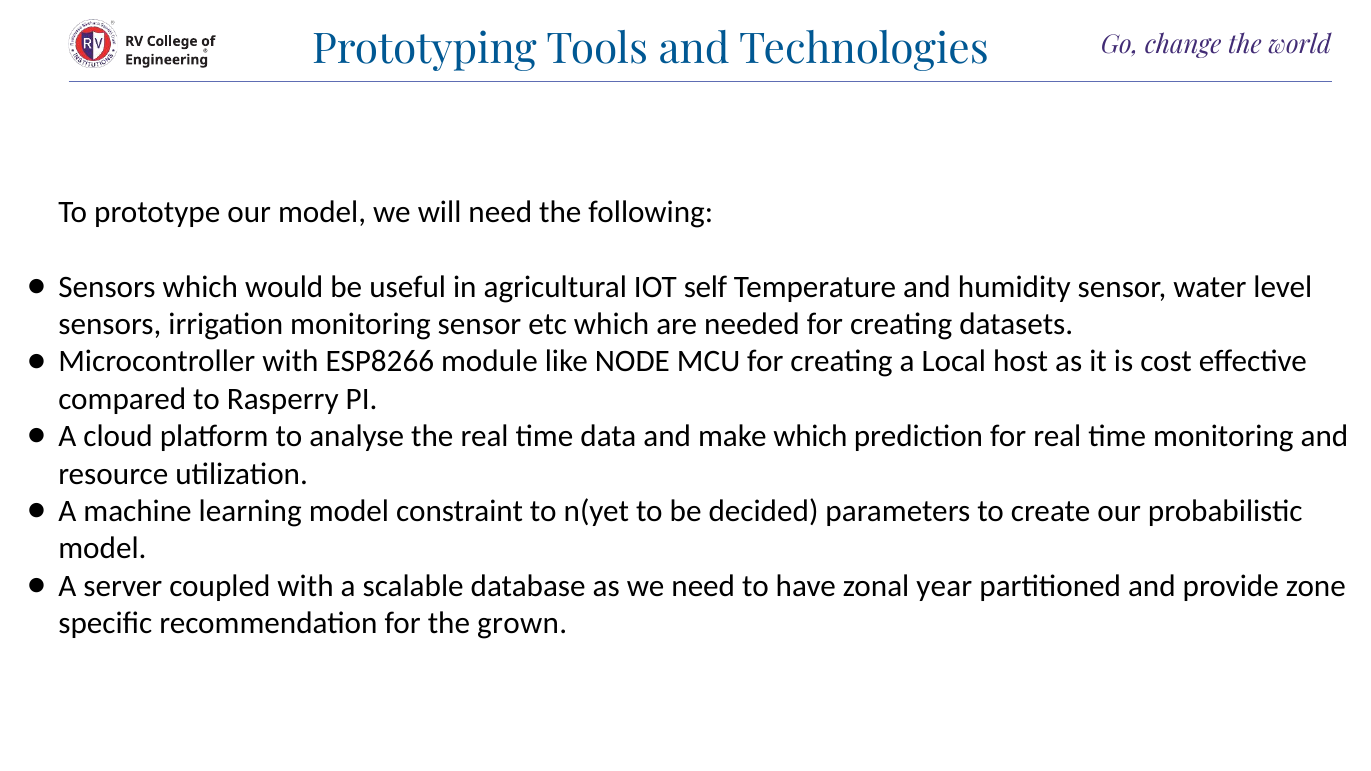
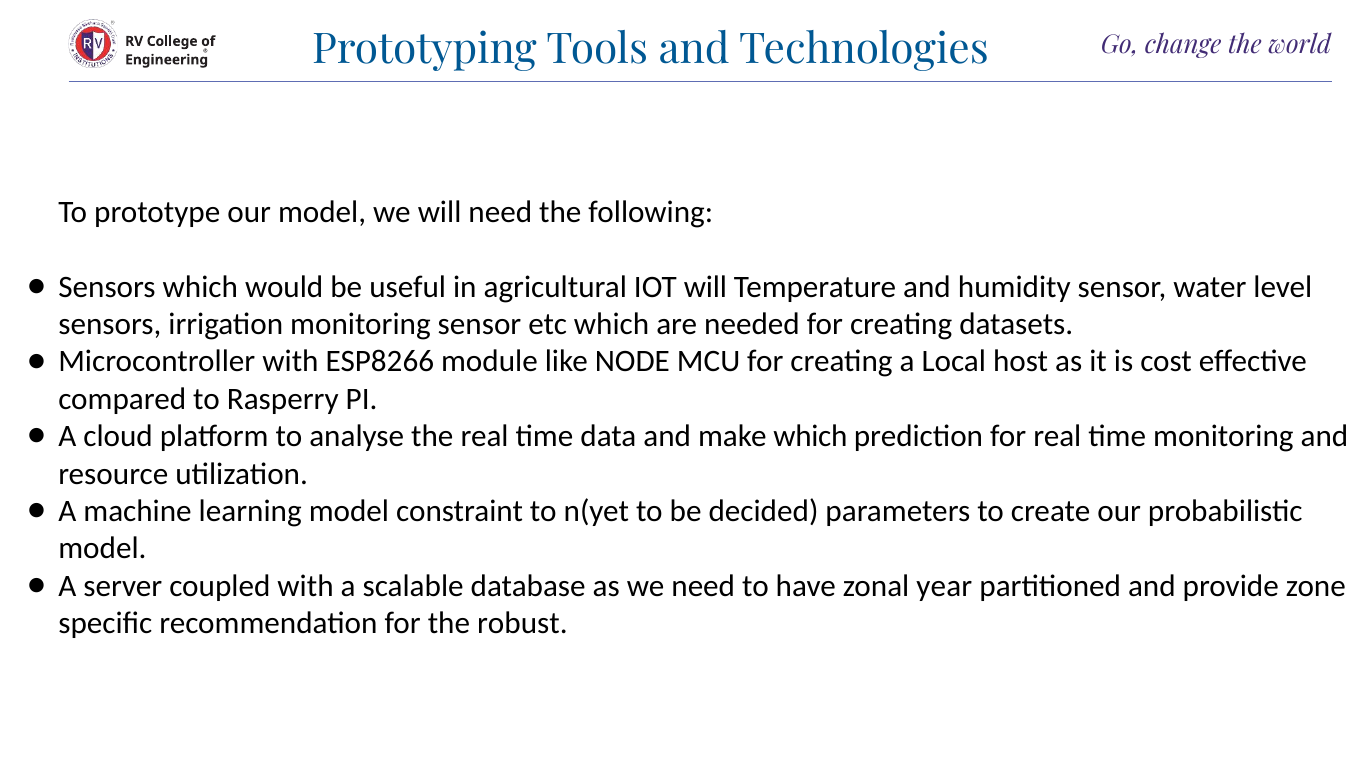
IOT self: self -> will
grown: grown -> robust
